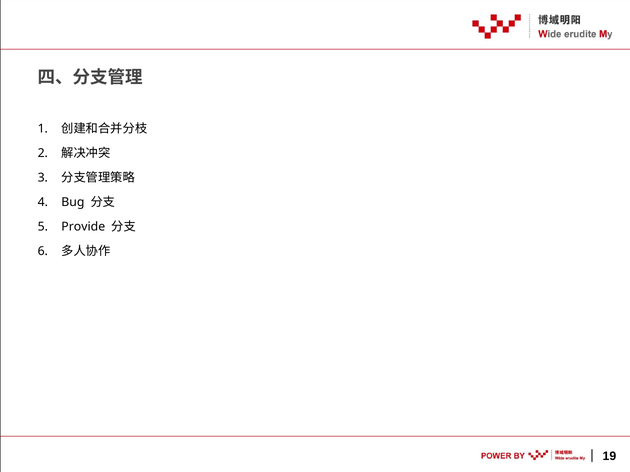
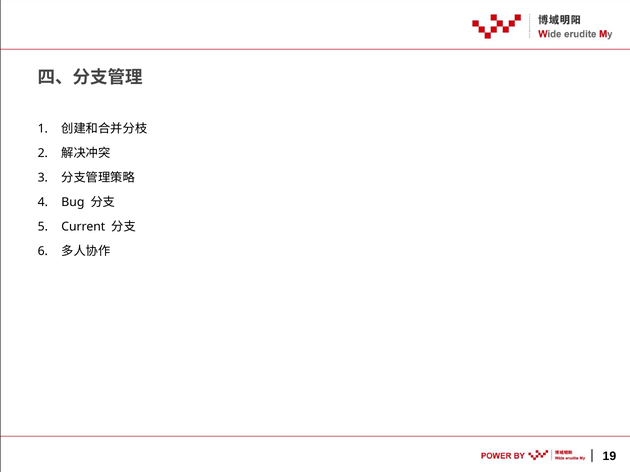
Provide: Provide -> Current
